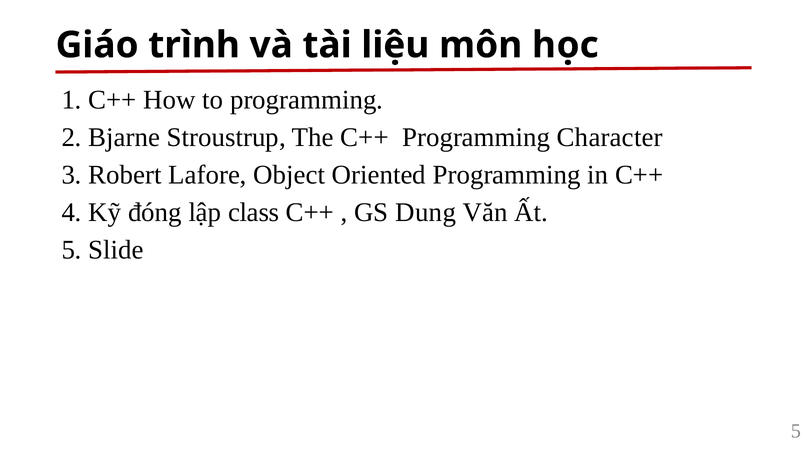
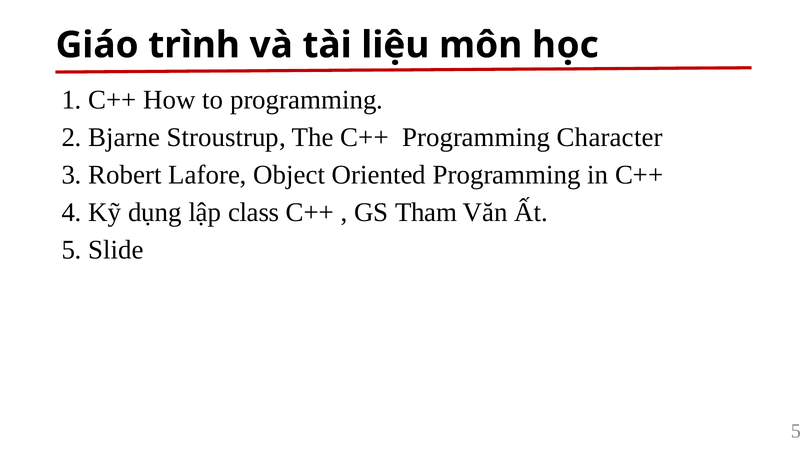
đóng: đóng -> dụng
Dung: Dung -> Tham
